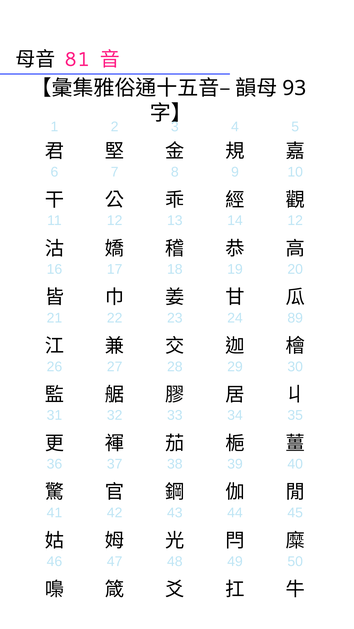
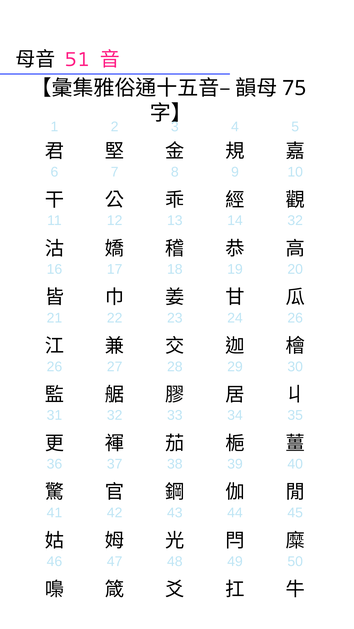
81: 81 -> 51
93: 93 -> 75
14 12: 12 -> 32
24 89: 89 -> 26
